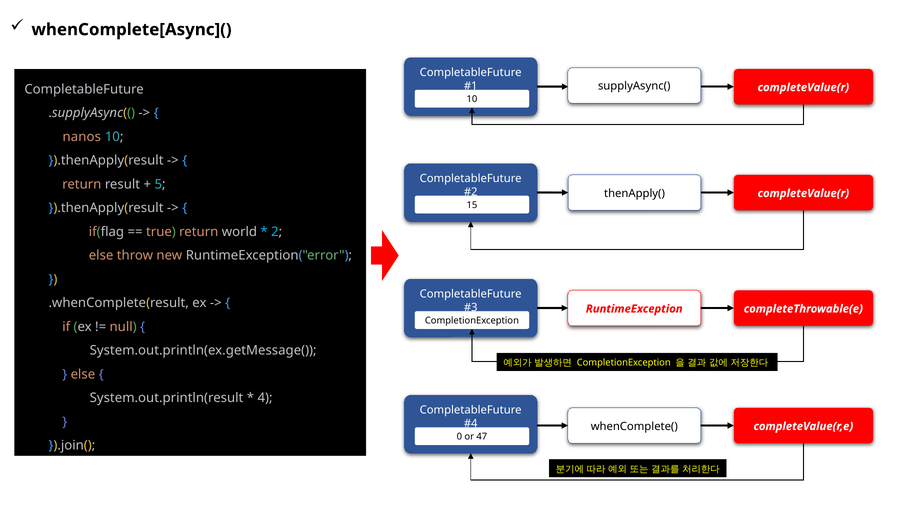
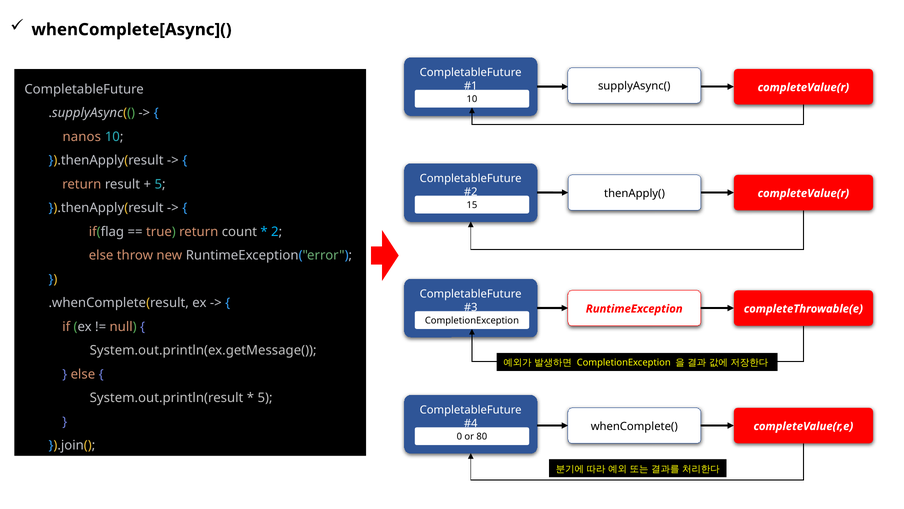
world: world -> count
4 at (265, 398): 4 -> 5
47: 47 -> 80
